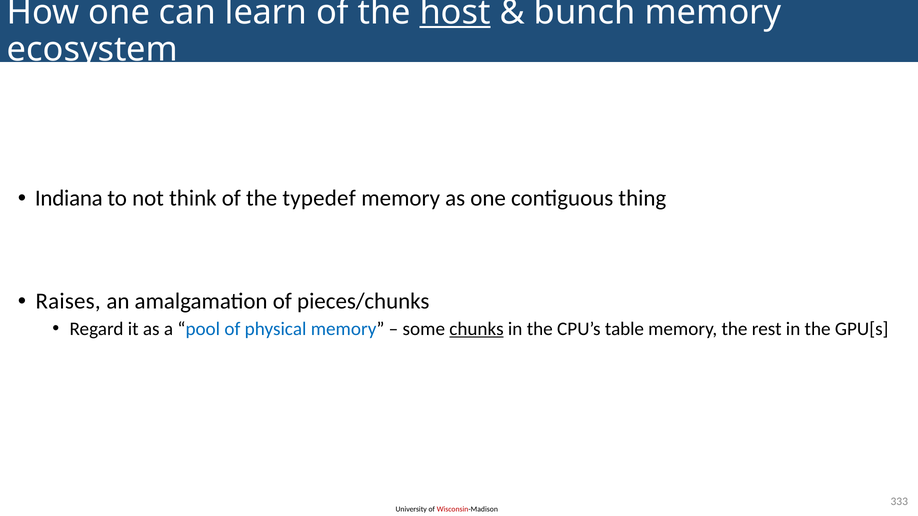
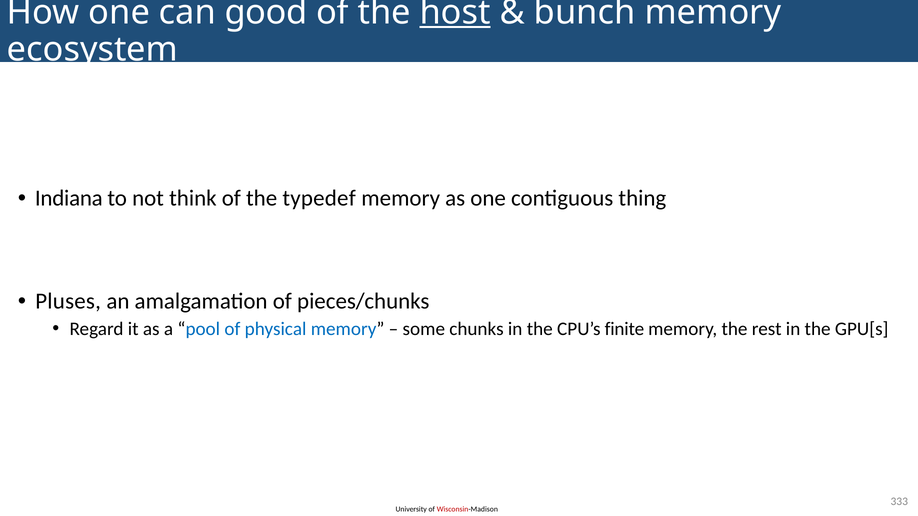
learn: learn -> good
Raises: Raises -> Pluses
chunks underline: present -> none
table: table -> finite
